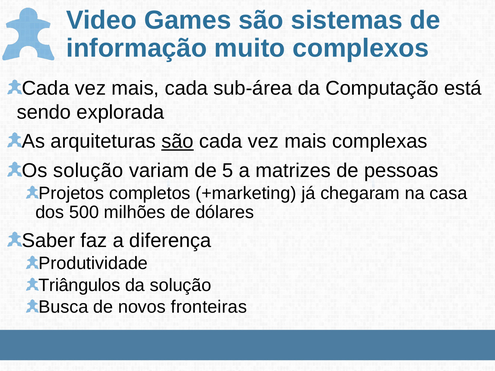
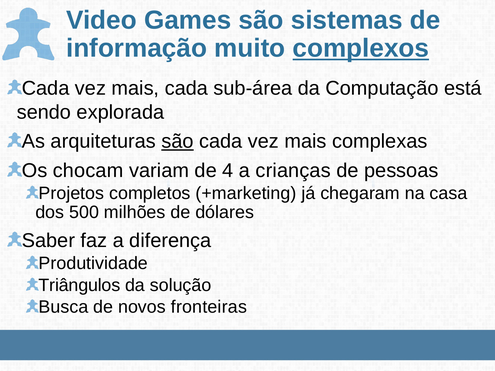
complexos underline: none -> present
Os solução: solução -> chocam
5: 5 -> 4
matrizes: matrizes -> crianças
